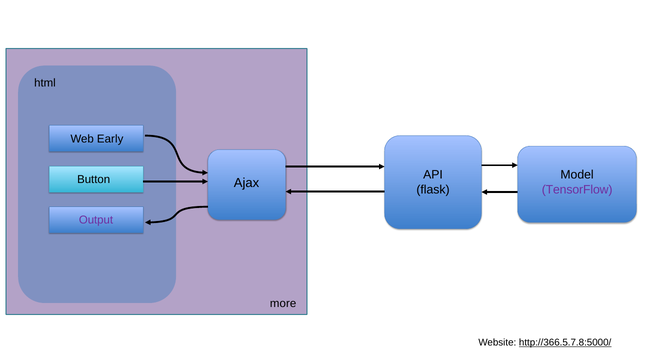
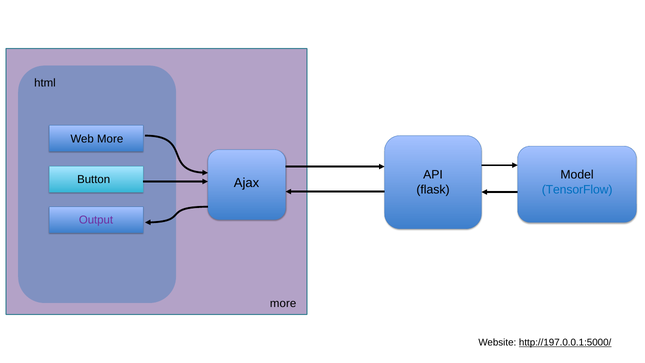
Web Early: Early -> More
TensorFlow colour: purple -> blue
http://366.5.7.8:5000/: http://366.5.7.8:5000/ -> http://197.0.0.1:5000/
